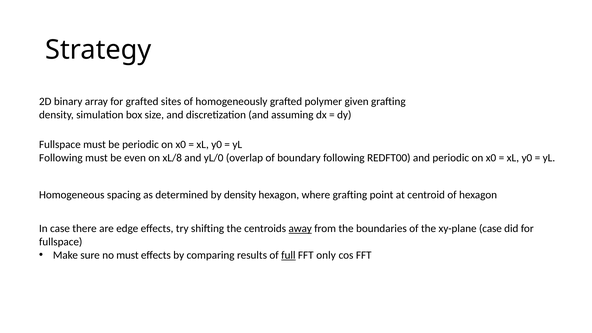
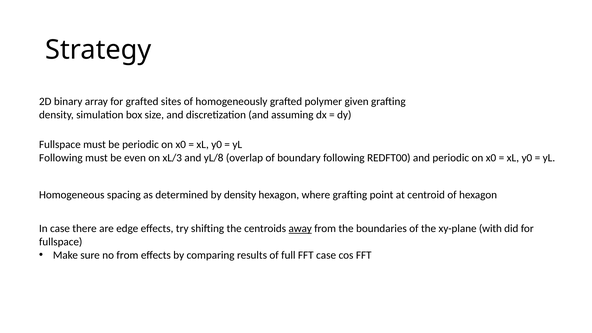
xL/8: xL/8 -> xL/3
yL/0: yL/0 -> yL/8
xy-plane case: case -> with
no must: must -> from
full underline: present -> none
FFT only: only -> case
